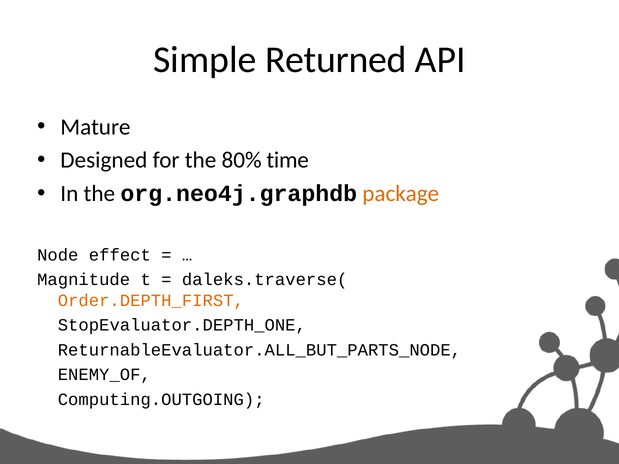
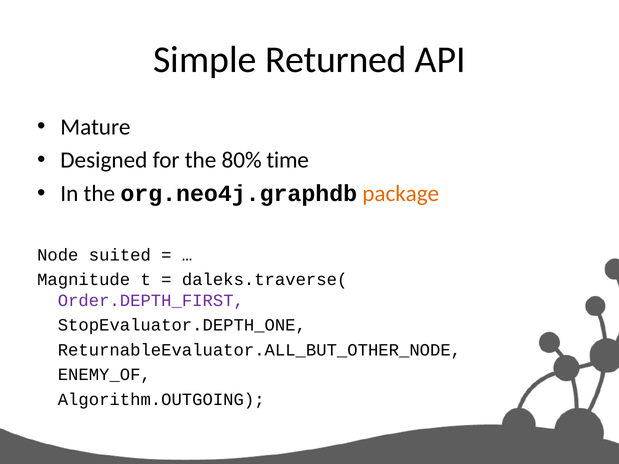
effect: effect -> suited
Order.DEPTH_FIRST colour: orange -> purple
ReturnableEvaluator.ALL_BUT_PARTS_NODE: ReturnableEvaluator.ALL_BUT_PARTS_NODE -> ReturnableEvaluator.ALL_BUT_OTHER_NODE
Computing.OUTGOING: Computing.OUTGOING -> Algorithm.OUTGOING
